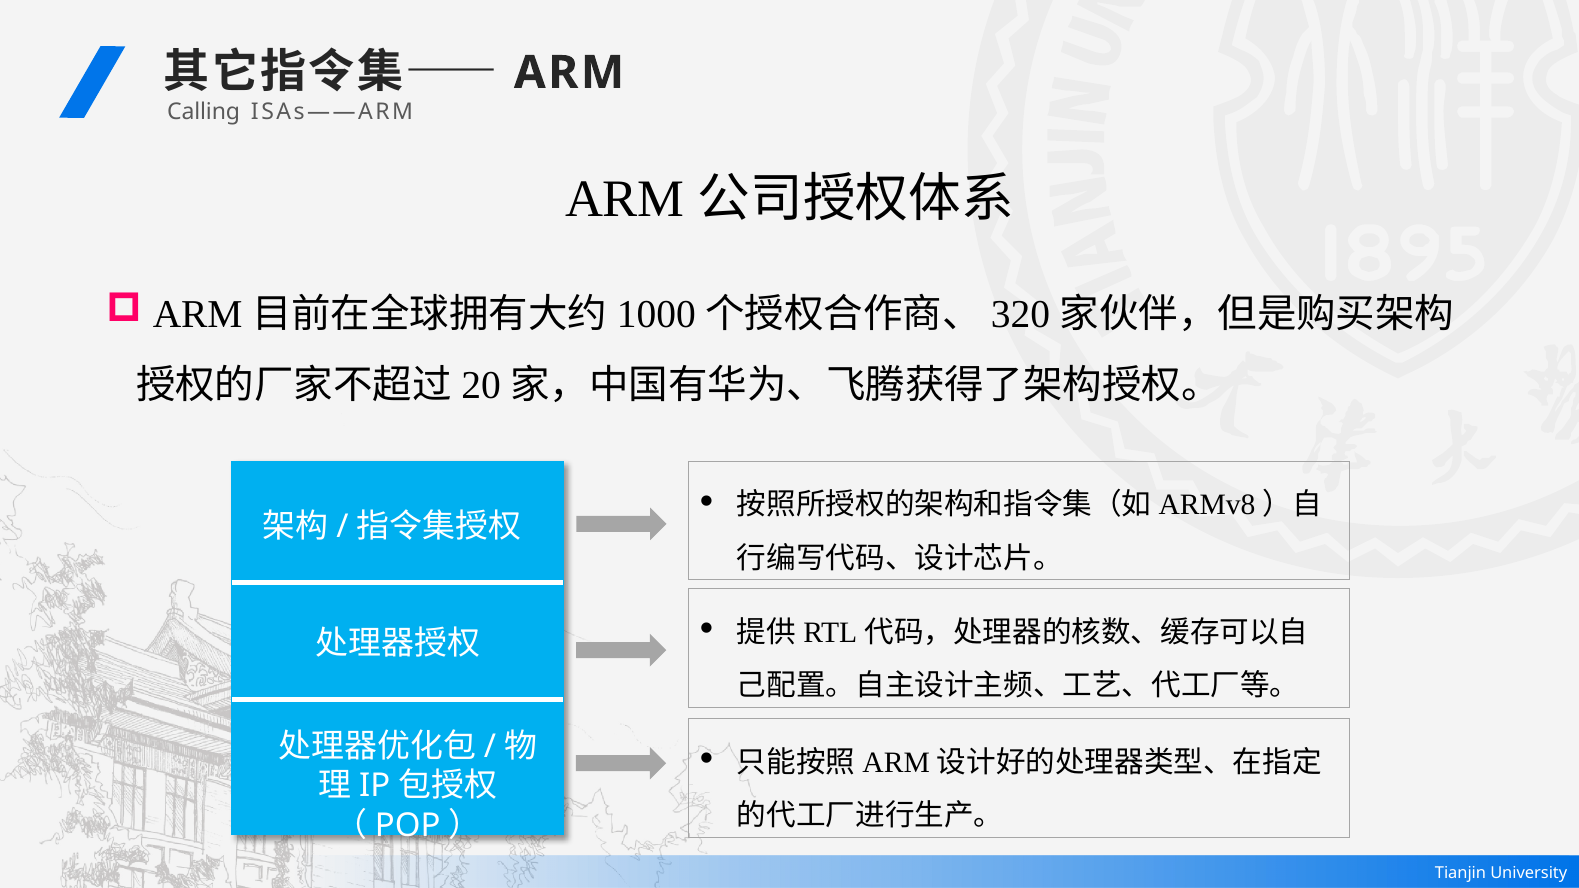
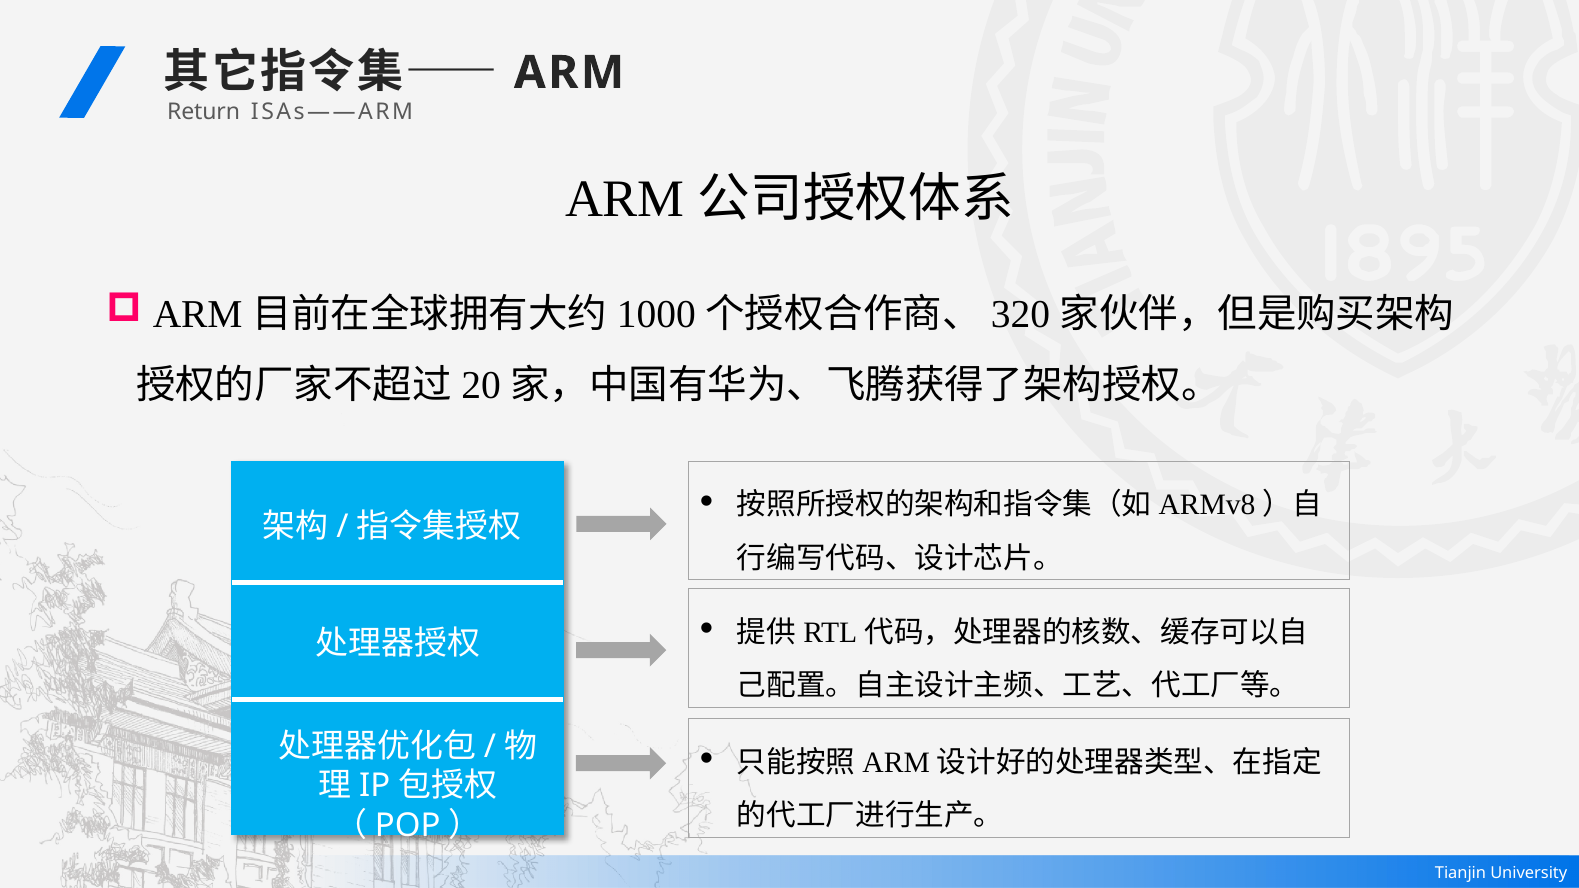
Calling: Calling -> Return
